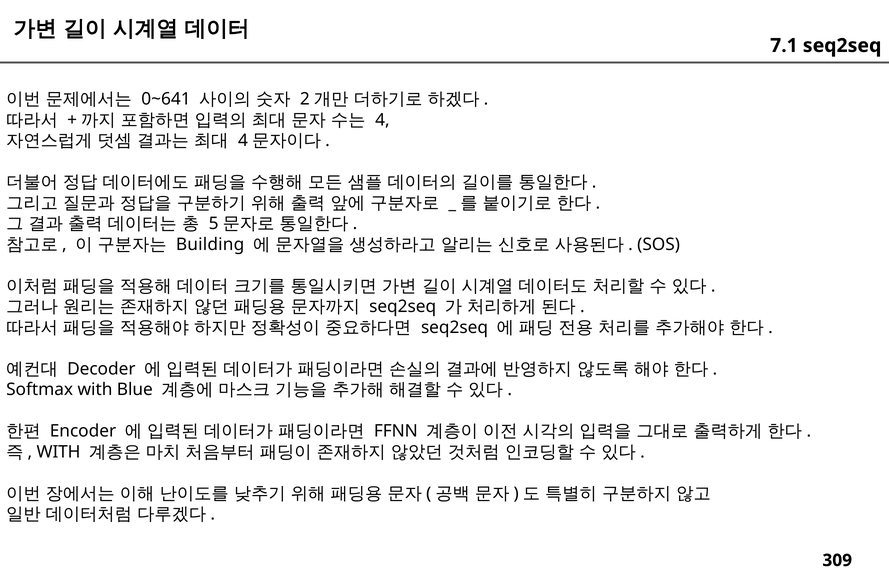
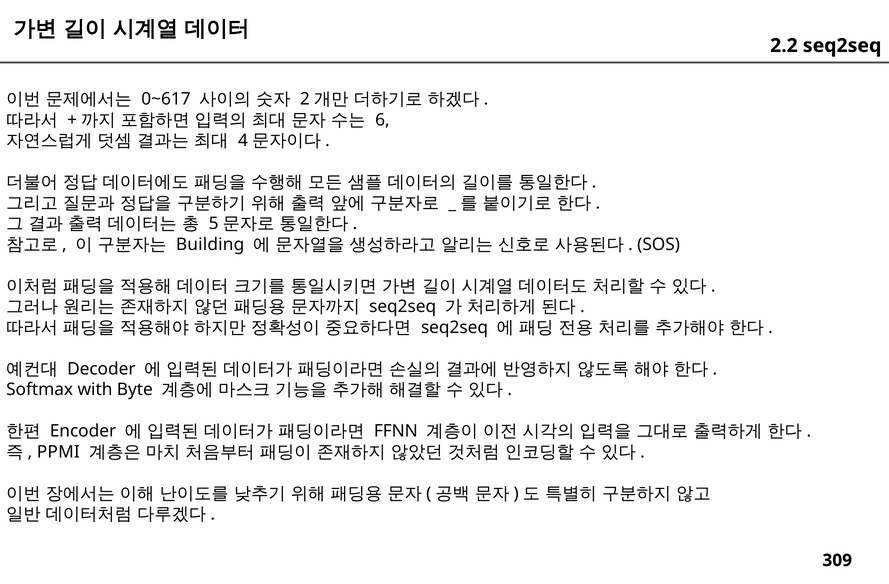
7.1: 7.1 -> 2.2
0~641: 0~641 -> 0~617
4: 4 -> 6
Blue: Blue -> Byte
WITH at (59, 452): WITH -> PPMI
